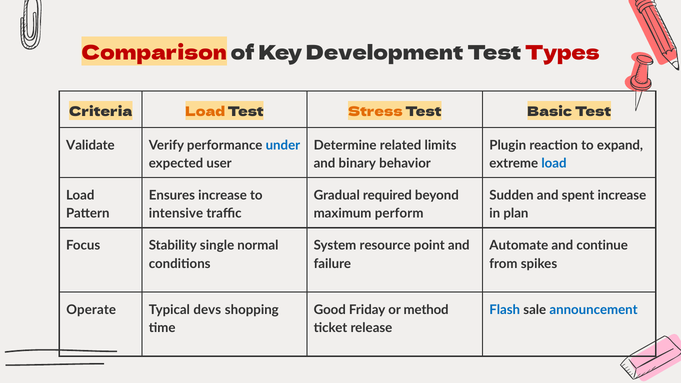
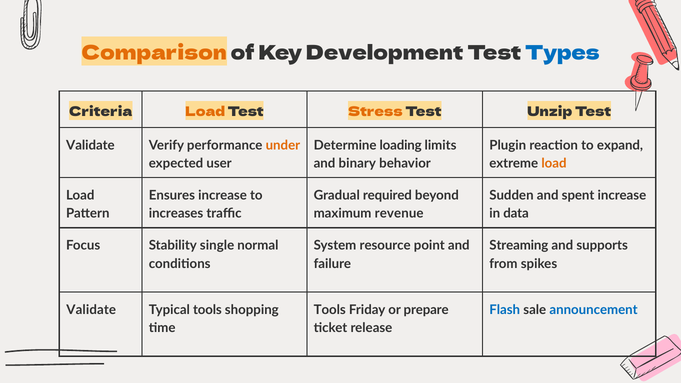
Comparison colour: red -> orange
Types colour: red -> blue
Basic: Basic -> Unzip
under colour: blue -> orange
related: related -> loading
load at (554, 163) colour: blue -> orange
intensive: intensive -> increases
perform: perform -> revenue
plan: plan -> data
Automate: Automate -> Streaming
continue: continue -> supports
Operate at (91, 310): Operate -> Validate
Typical devs: devs -> tools
Good at (330, 310): Good -> Tools
method: method -> prepare
